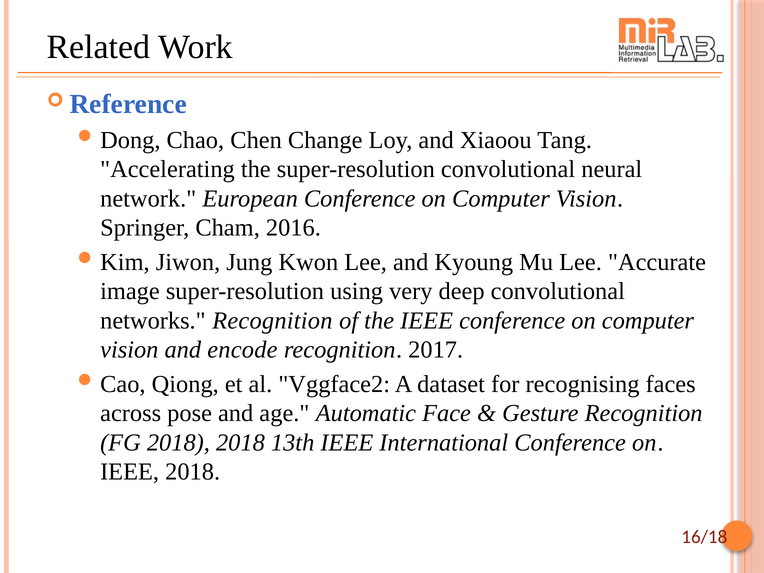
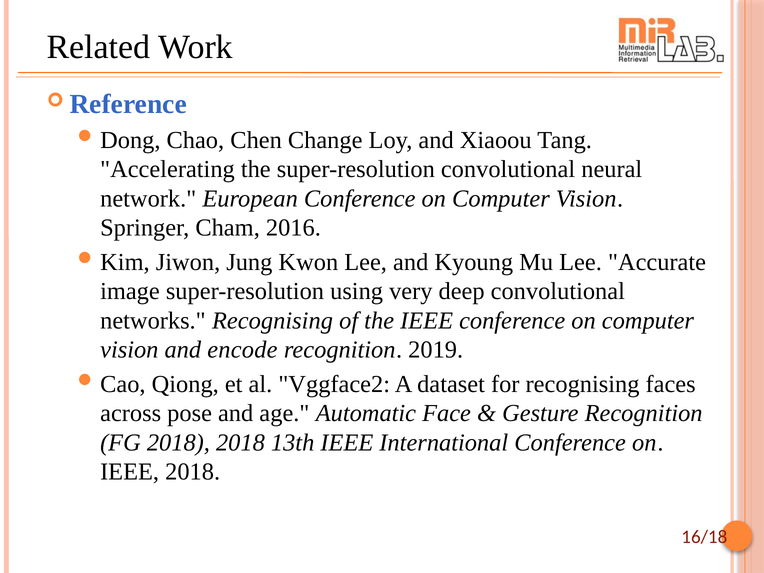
networks Recognition: Recognition -> Recognising
2017: 2017 -> 2019
